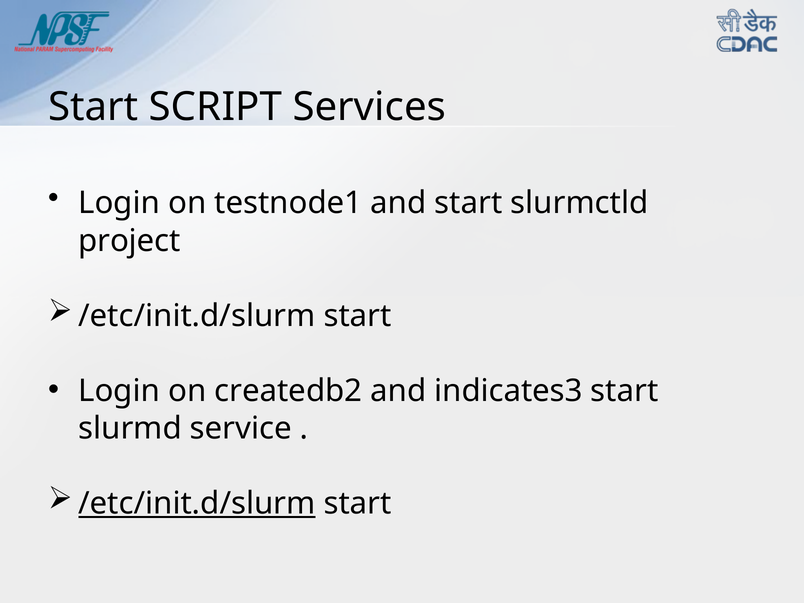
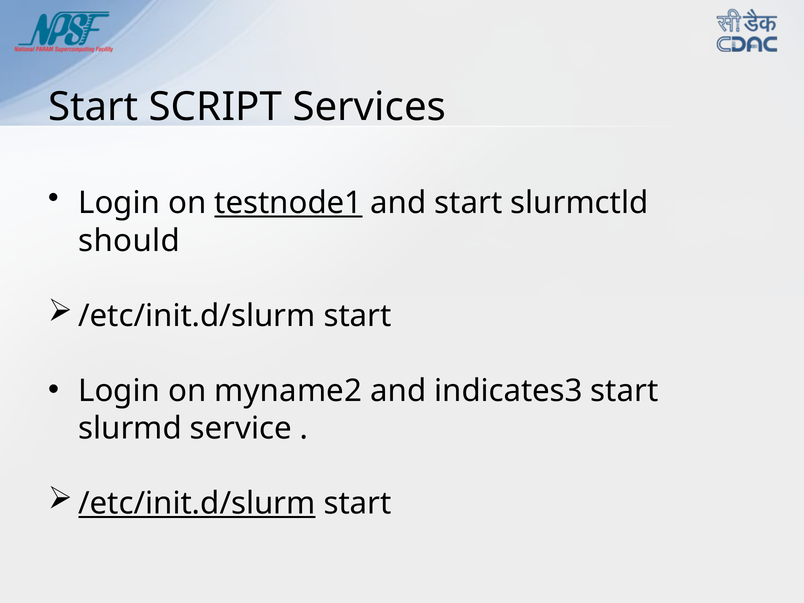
testnode1 underline: none -> present
project: project -> should
createdb2: createdb2 -> myname2
